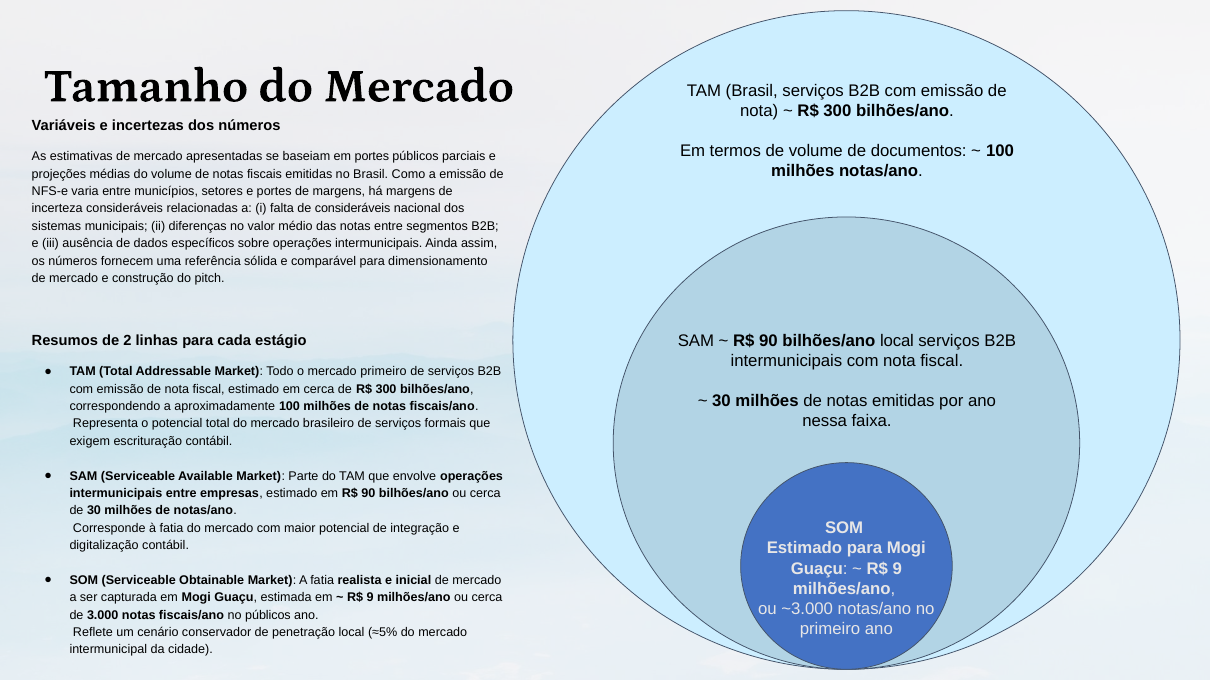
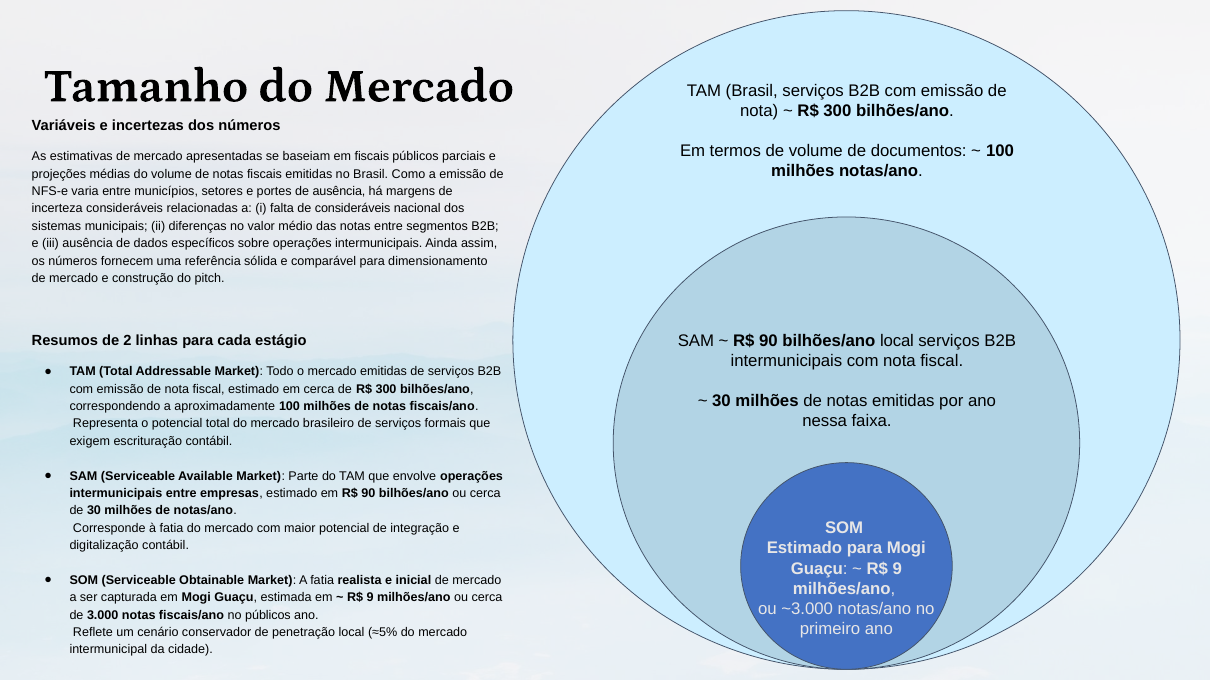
em portes: portes -> fiscais
de margens: margens -> ausência
mercado primeiro: primeiro -> emitidas
